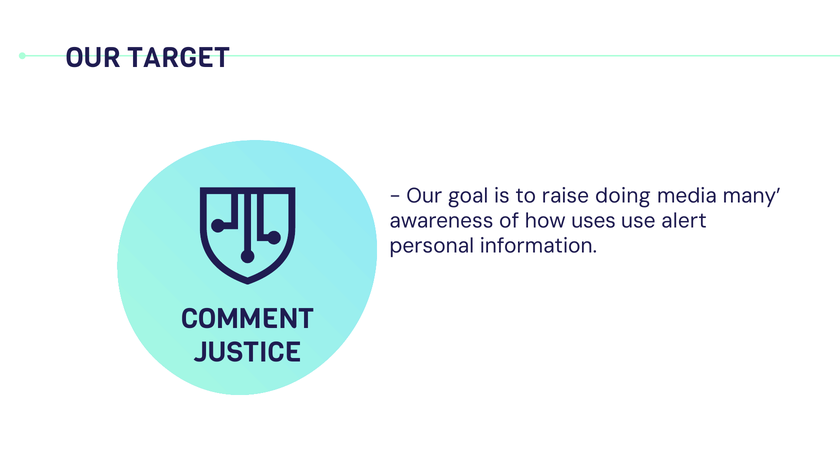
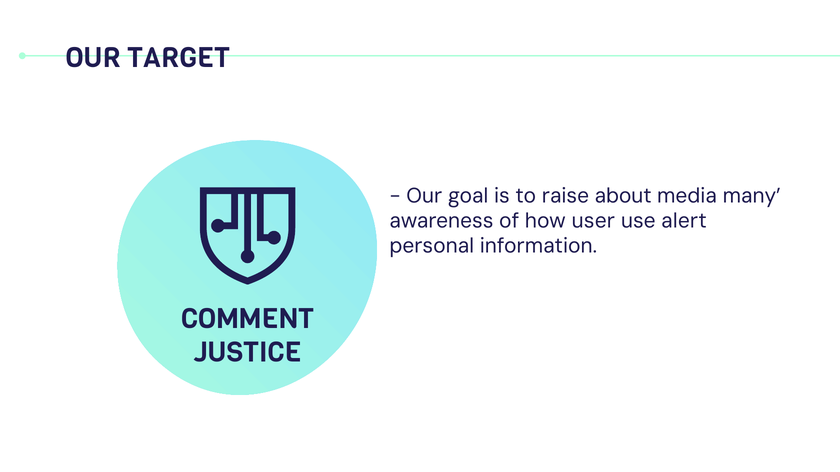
doing: doing -> about
uses: uses -> user
